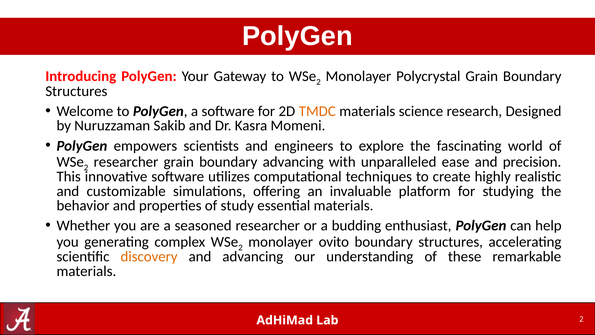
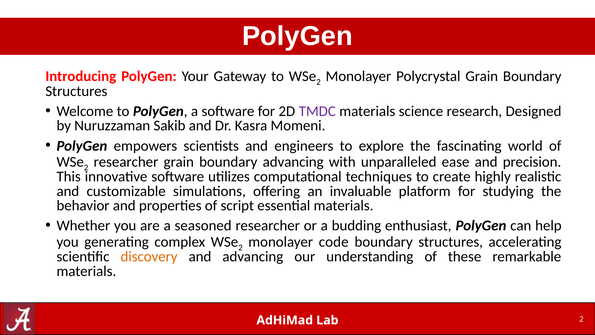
TMDC colour: orange -> purple
study: study -> script
ovito: ovito -> code
